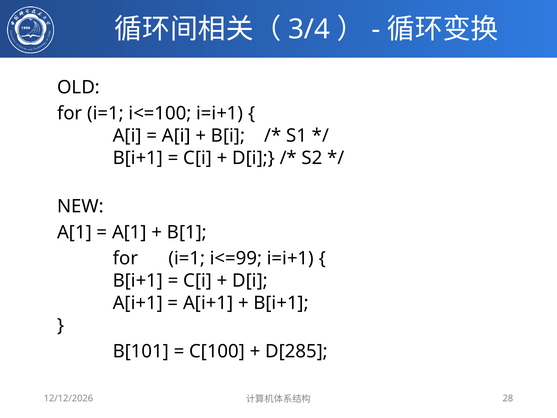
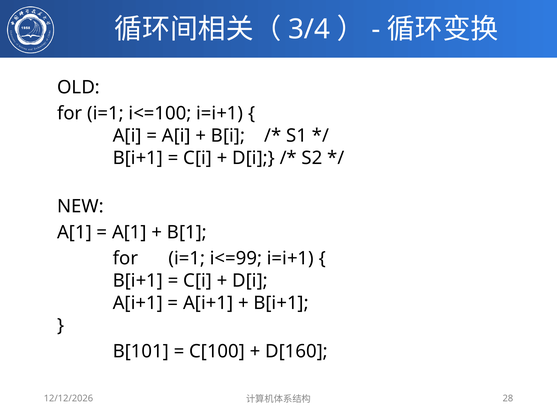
D[285: D[285 -> D[160
